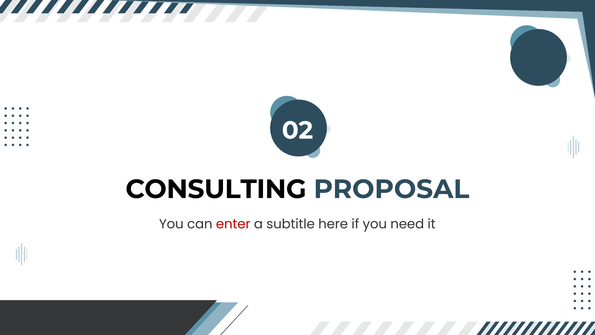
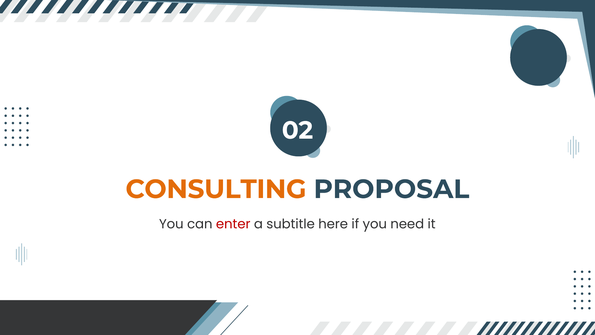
CONSULTING colour: black -> orange
